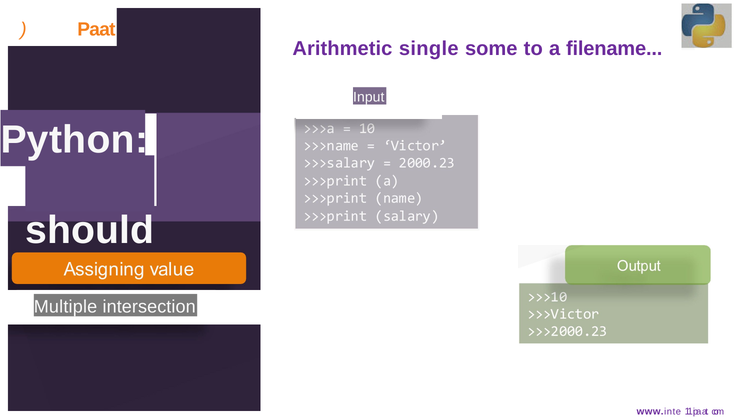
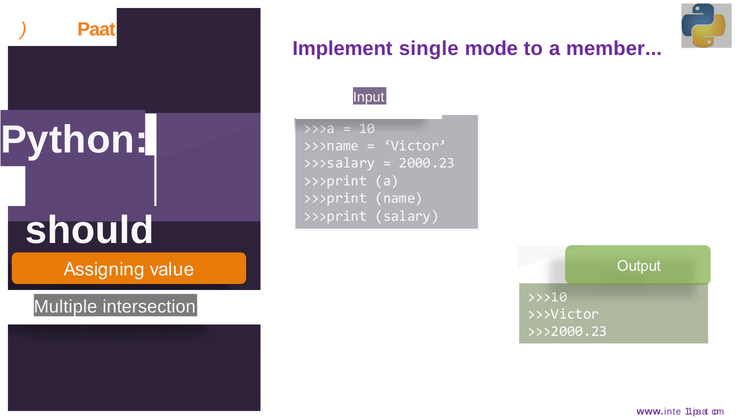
Arithmetic: Arithmetic -> Implement
some: some -> mode
filename: filename -> member
